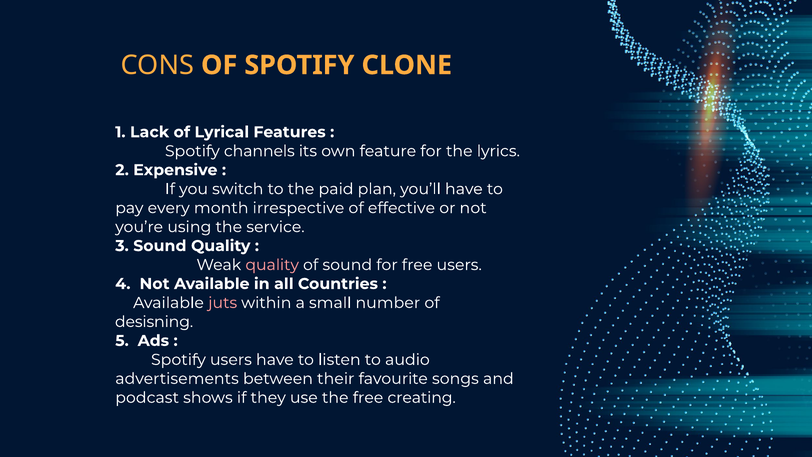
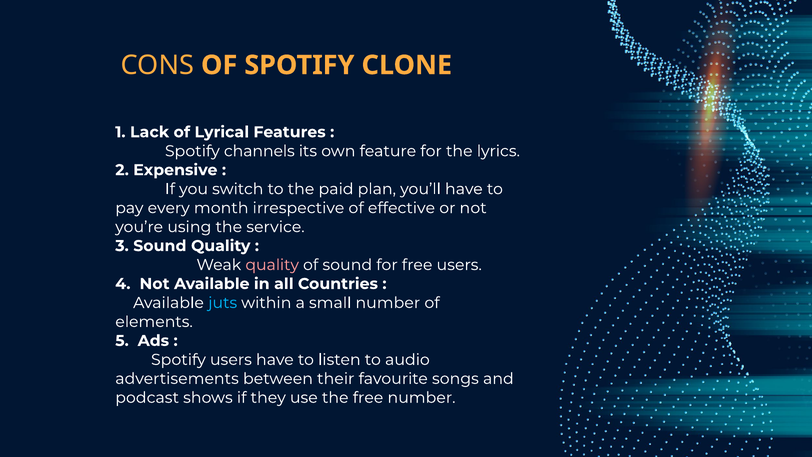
juts colour: pink -> light blue
desisning: desisning -> elements
free creating: creating -> number
